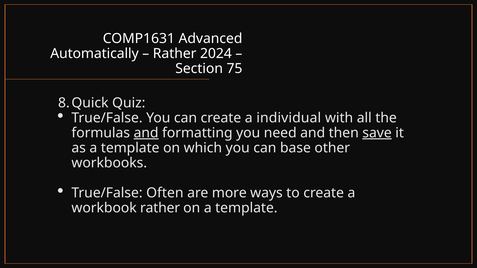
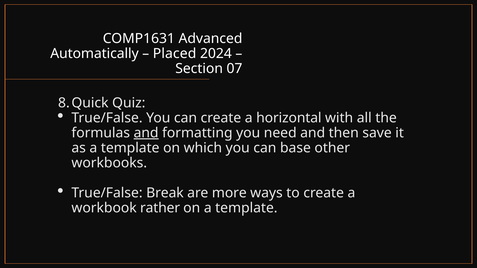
Rather at (175, 54): Rather -> Placed
75: 75 -> 07
individual: individual -> horizontal
save underline: present -> none
Often: Often -> Break
